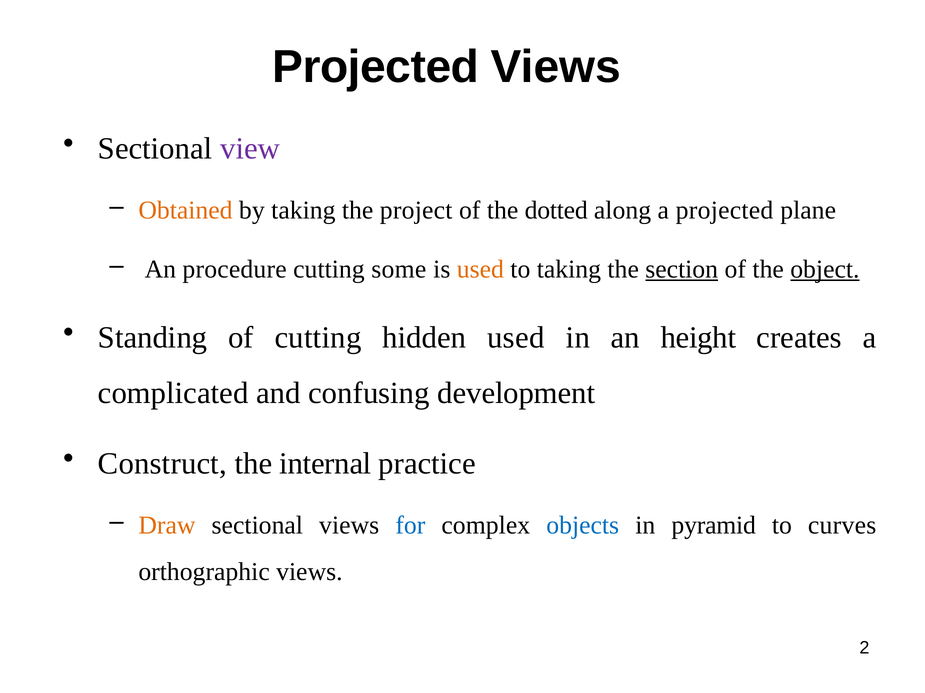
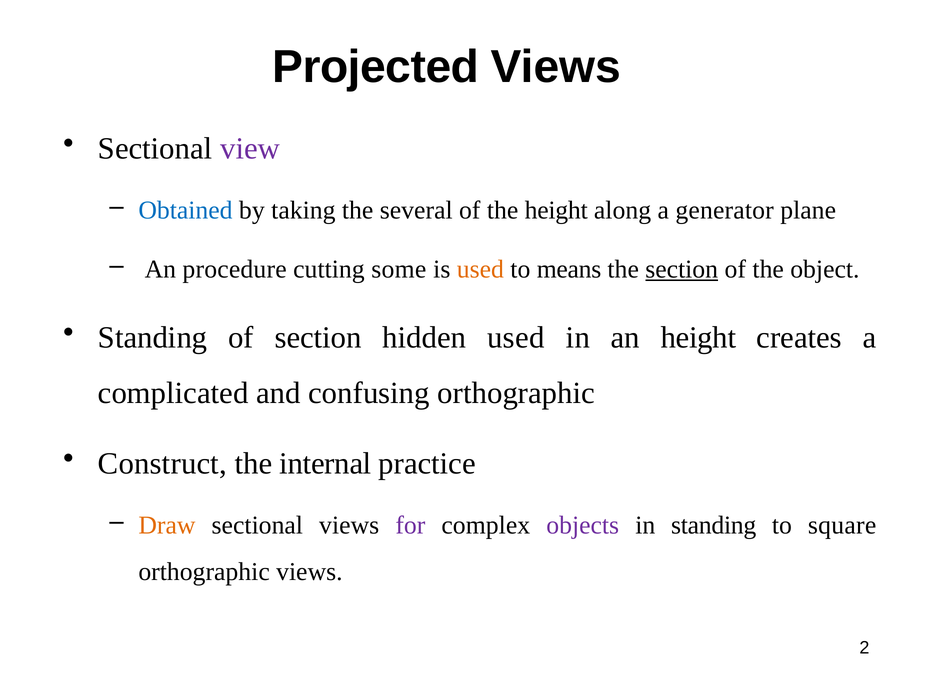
Obtained colour: orange -> blue
project: project -> several
the dotted: dotted -> height
a projected: projected -> generator
to taking: taking -> means
object underline: present -> none
of cutting: cutting -> section
confusing development: development -> orthographic
for colour: blue -> purple
objects colour: blue -> purple
in pyramid: pyramid -> standing
curves: curves -> square
